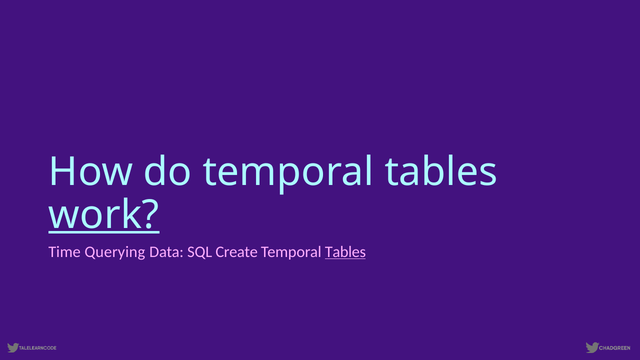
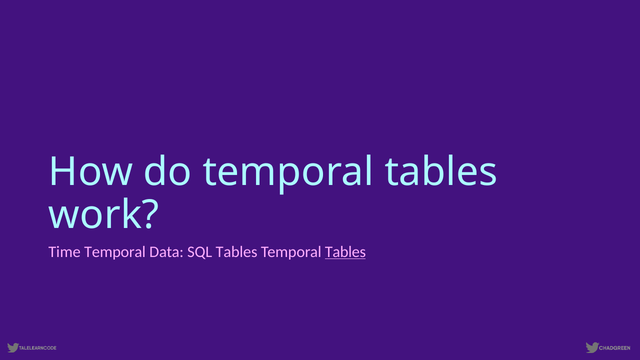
work underline: present -> none
Time Querying: Querying -> Temporal
SQL Create: Create -> Tables
